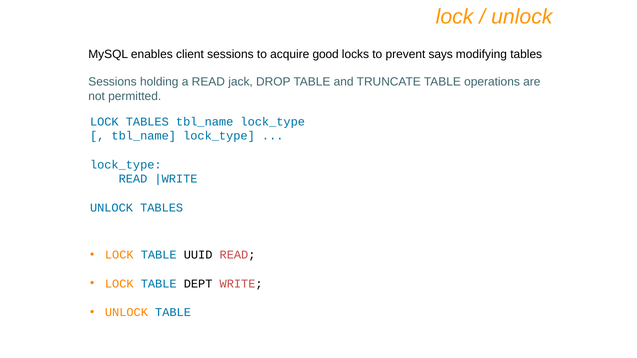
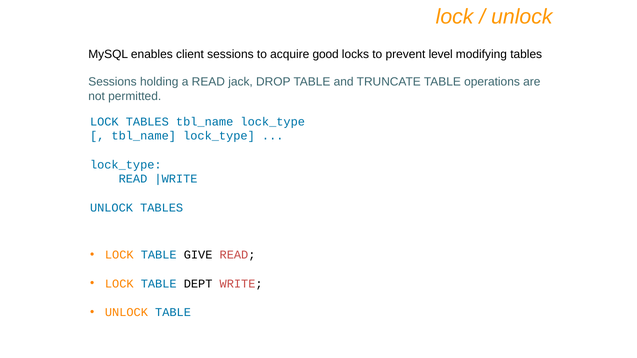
says: says -> level
UUID: UUID -> GIVE
